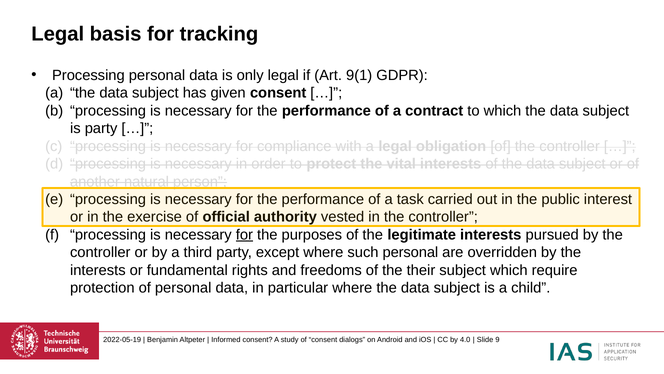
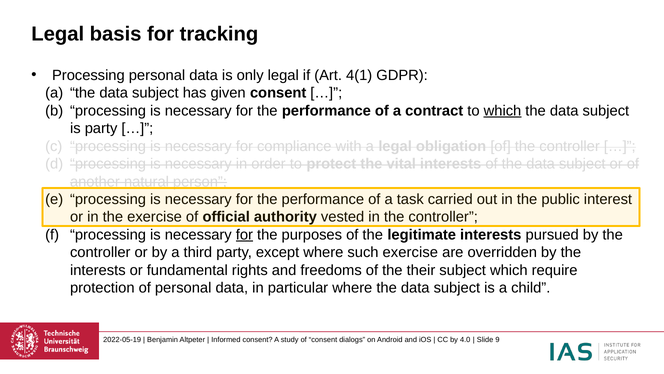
9(1: 9(1 -> 4(1
which at (503, 111) underline: none -> present
such personal: personal -> exercise
